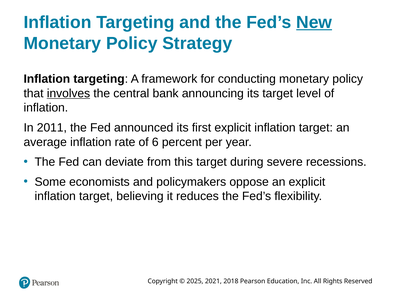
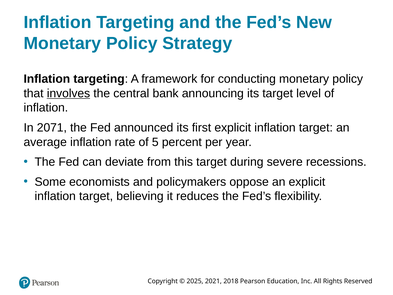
New underline: present -> none
2011: 2011 -> 2071
6: 6 -> 5
